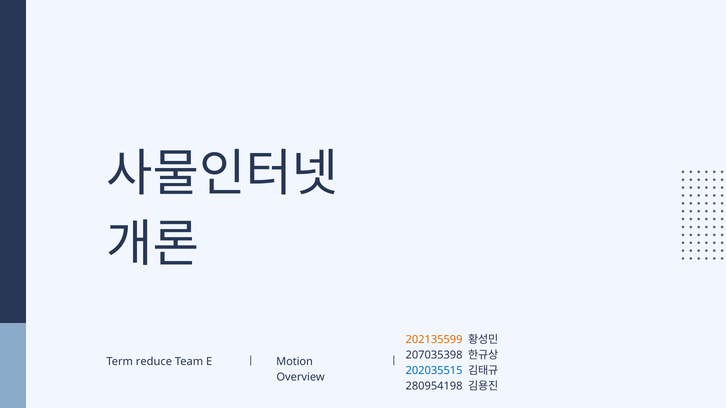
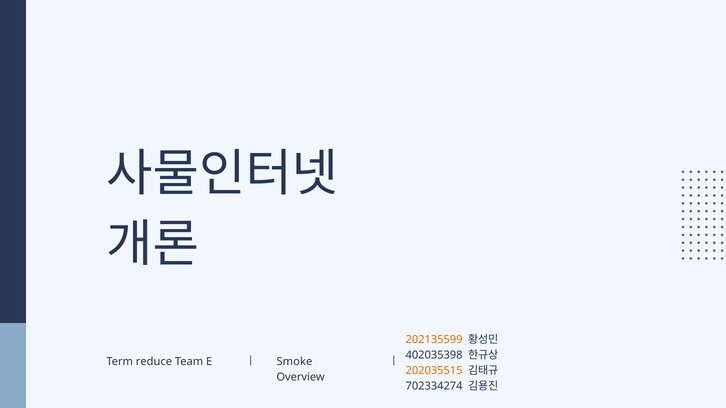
207035398: 207035398 -> 402035398
Motion: Motion -> Smoke
202035515 colour: blue -> orange
280954198: 280954198 -> 702334274
